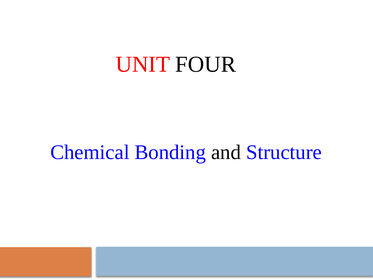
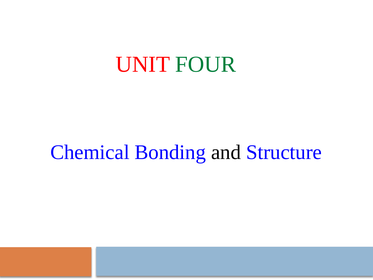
FOUR colour: black -> green
